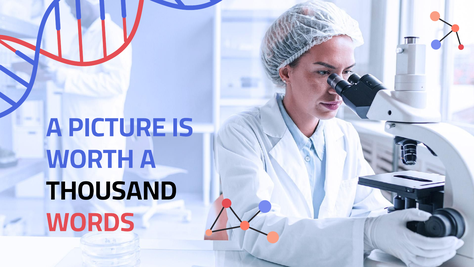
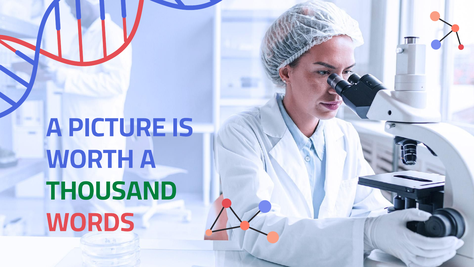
THOUSAND colour: black -> green
